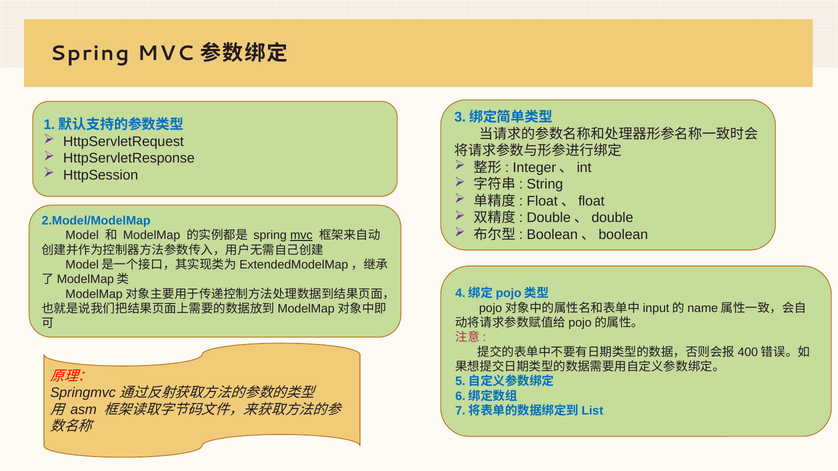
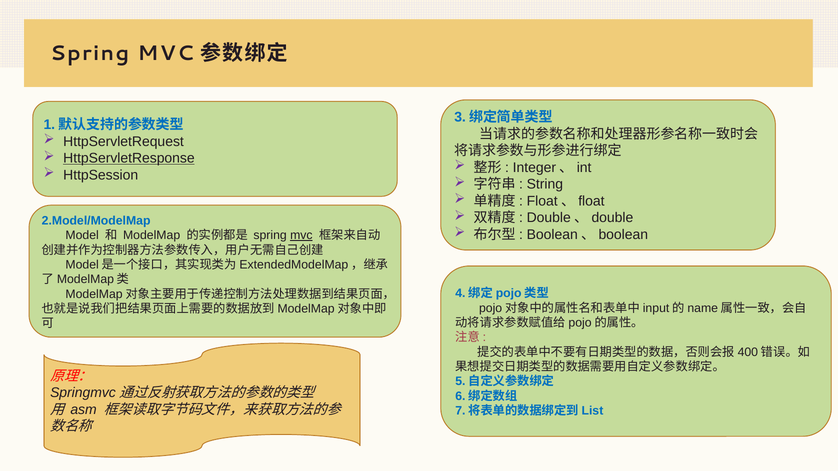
HttpServletResponse underline: none -> present
